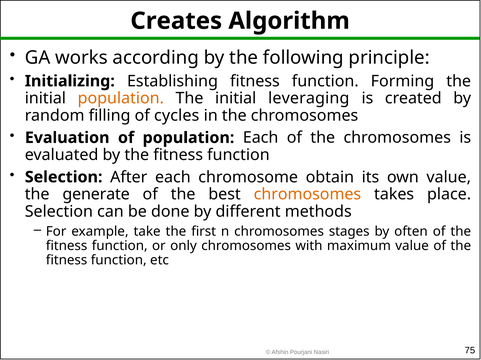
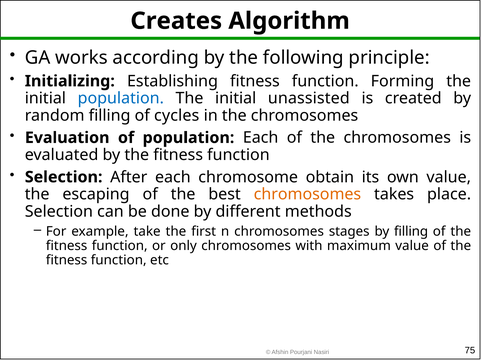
population at (121, 99) colour: orange -> blue
leveraging: leveraging -> unassisted
generate: generate -> escaping
by often: often -> filling
